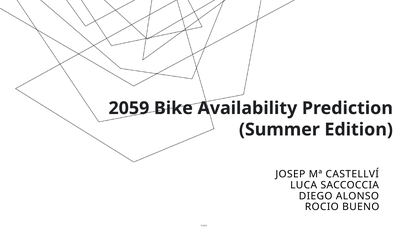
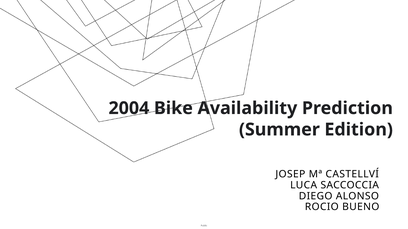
2059: 2059 -> 2004
